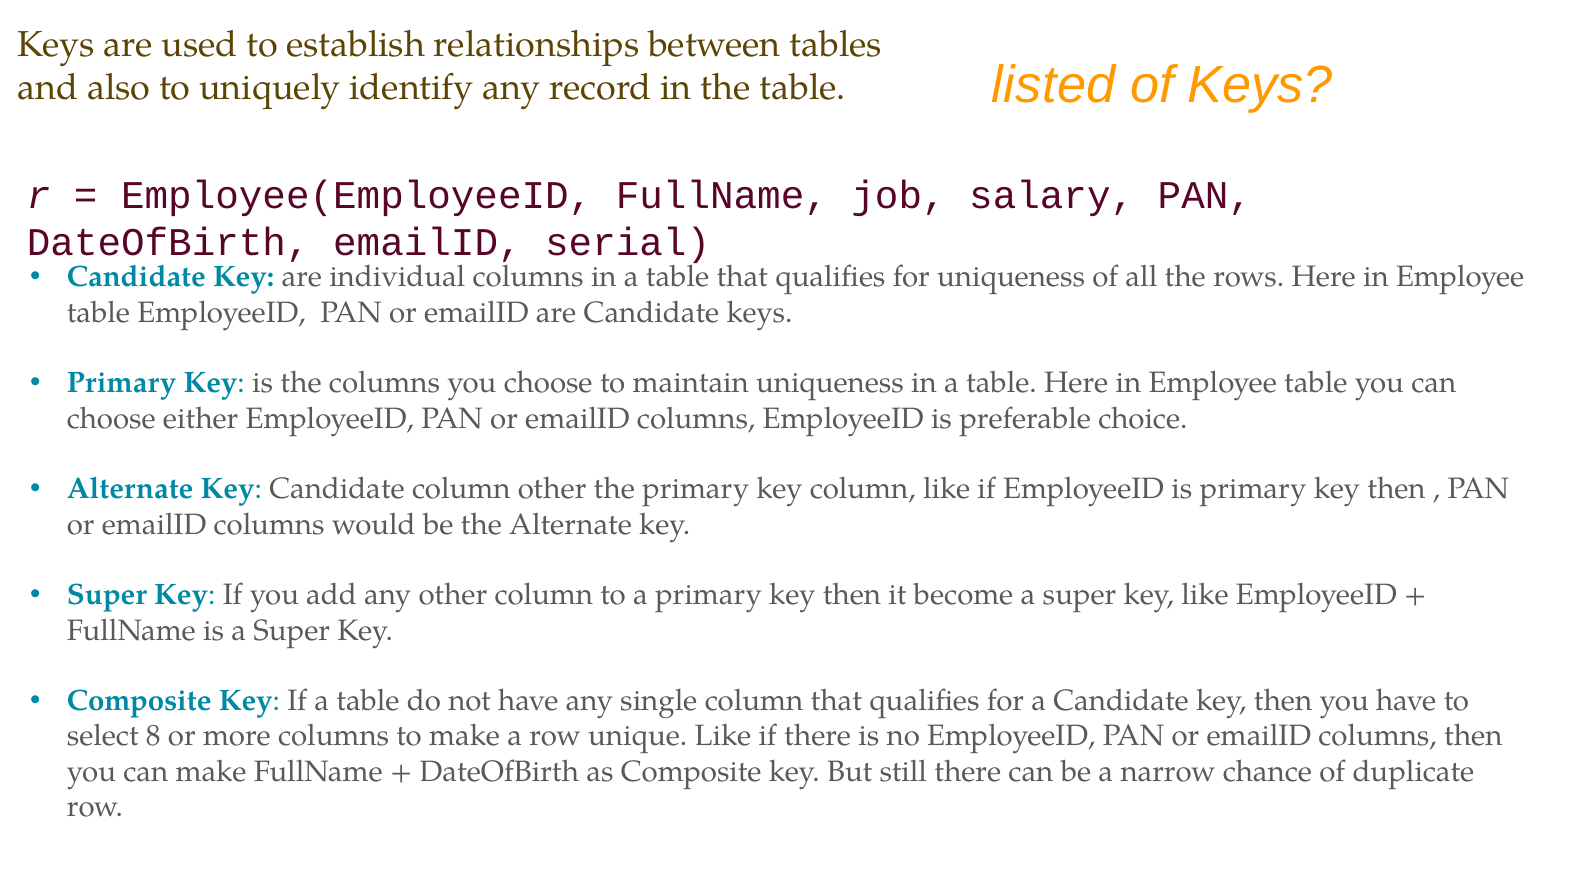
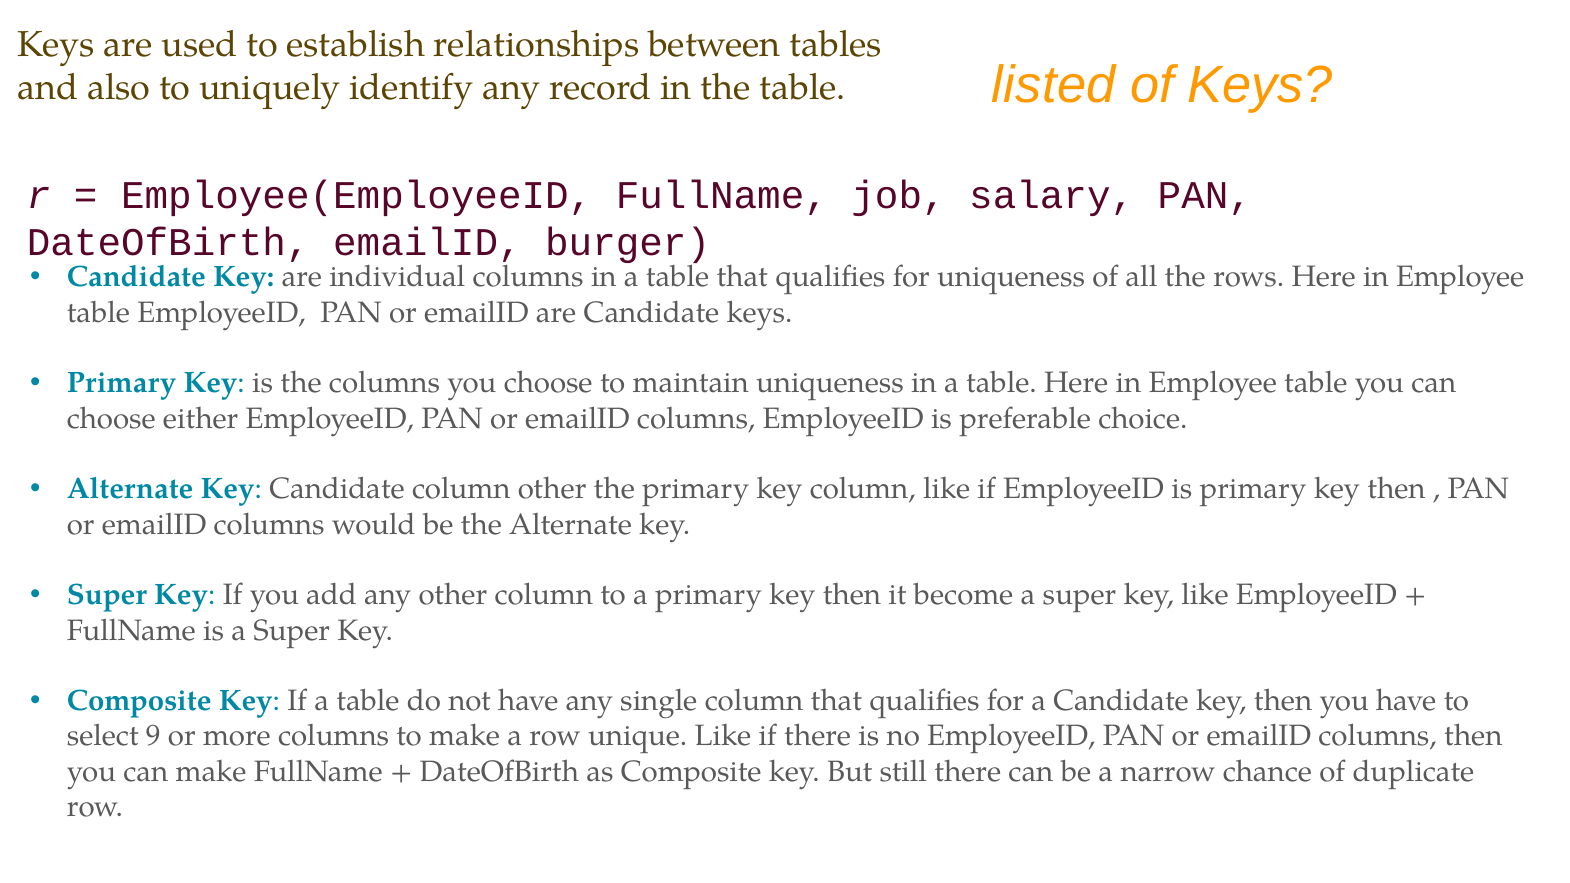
serial: serial -> burger
8: 8 -> 9
